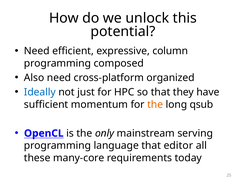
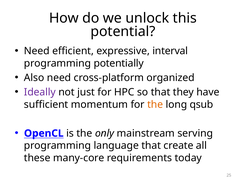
column: column -> interval
composed: composed -> potentially
Ideally colour: blue -> purple
editor: editor -> create
